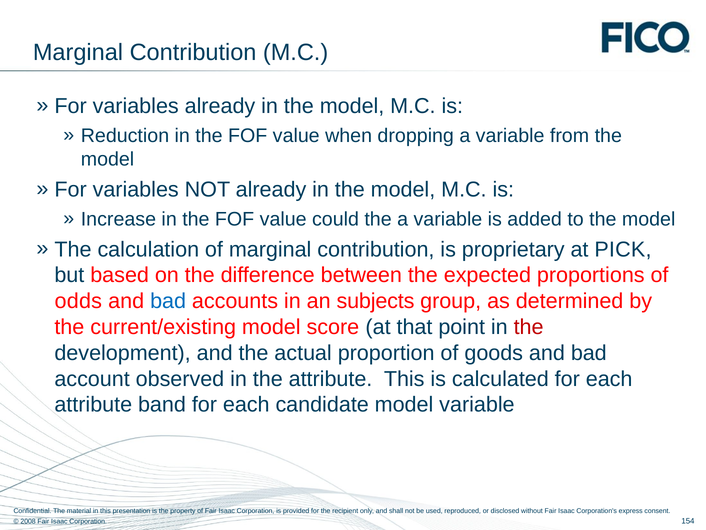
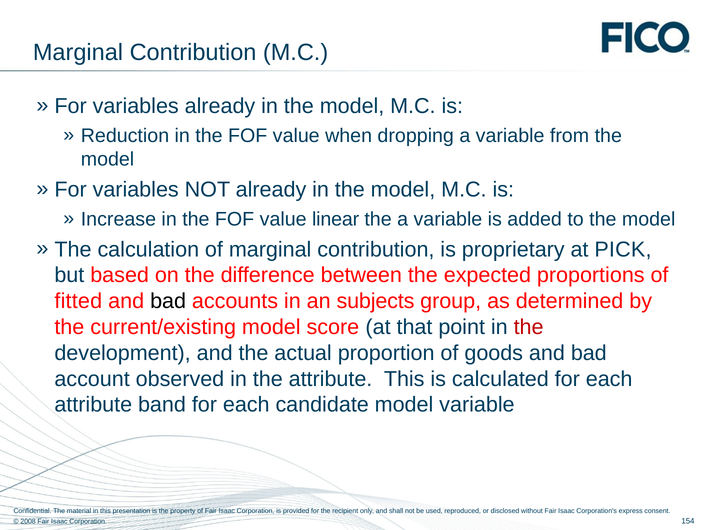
could: could -> linear
odds: odds -> fitted
bad at (168, 301) colour: blue -> black
